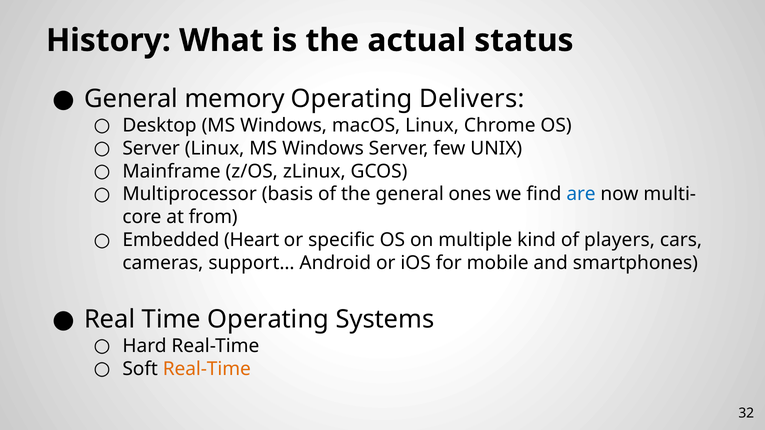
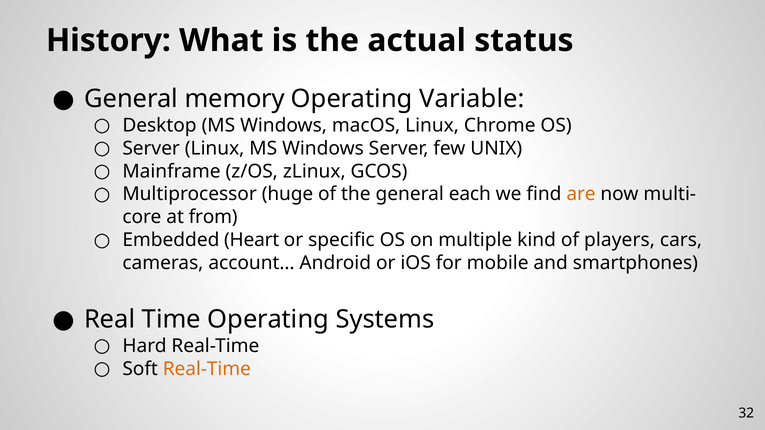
Delivers: Delivers -> Variable
basis: basis -> huge
ones: ones -> each
are colour: blue -> orange
support…: support… -> account…
